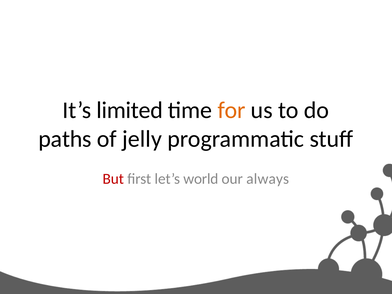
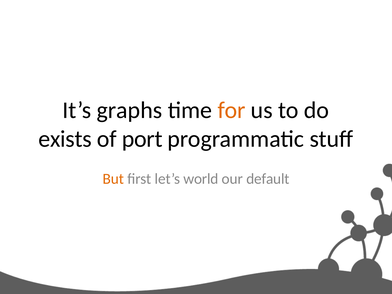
limited: limited -> graphs
paths: paths -> exists
jelly: jelly -> port
But colour: red -> orange
always: always -> default
